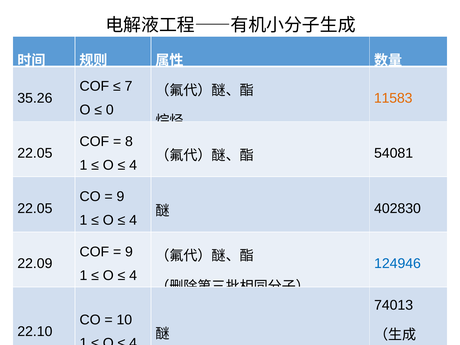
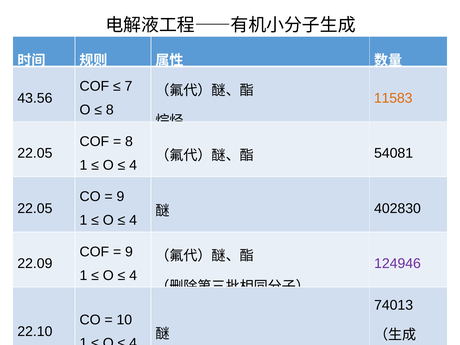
35.26: 35.26 -> 43.56
0 at (110, 110): 0 -> 8
124946 colour: blue -> purple
